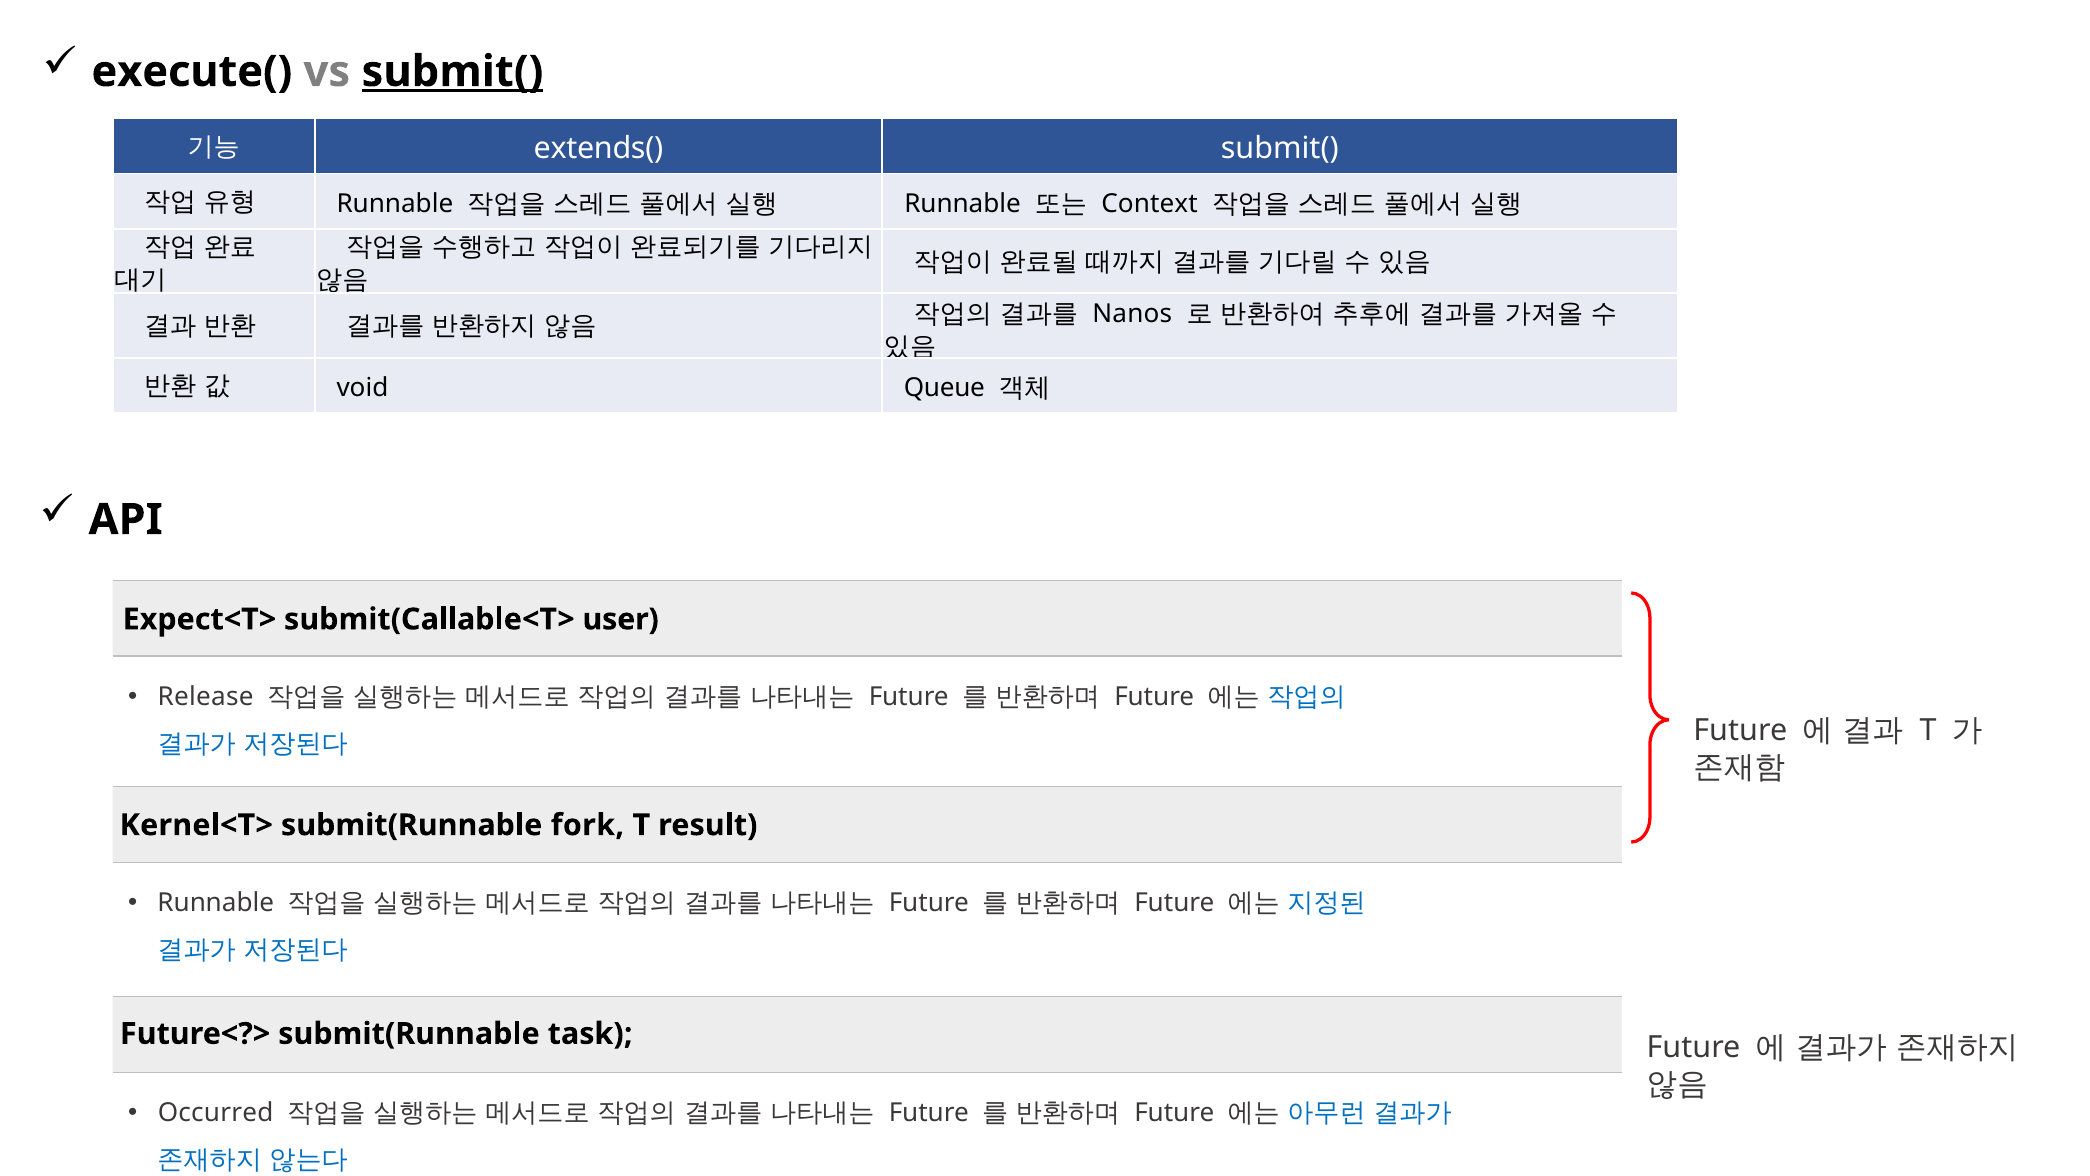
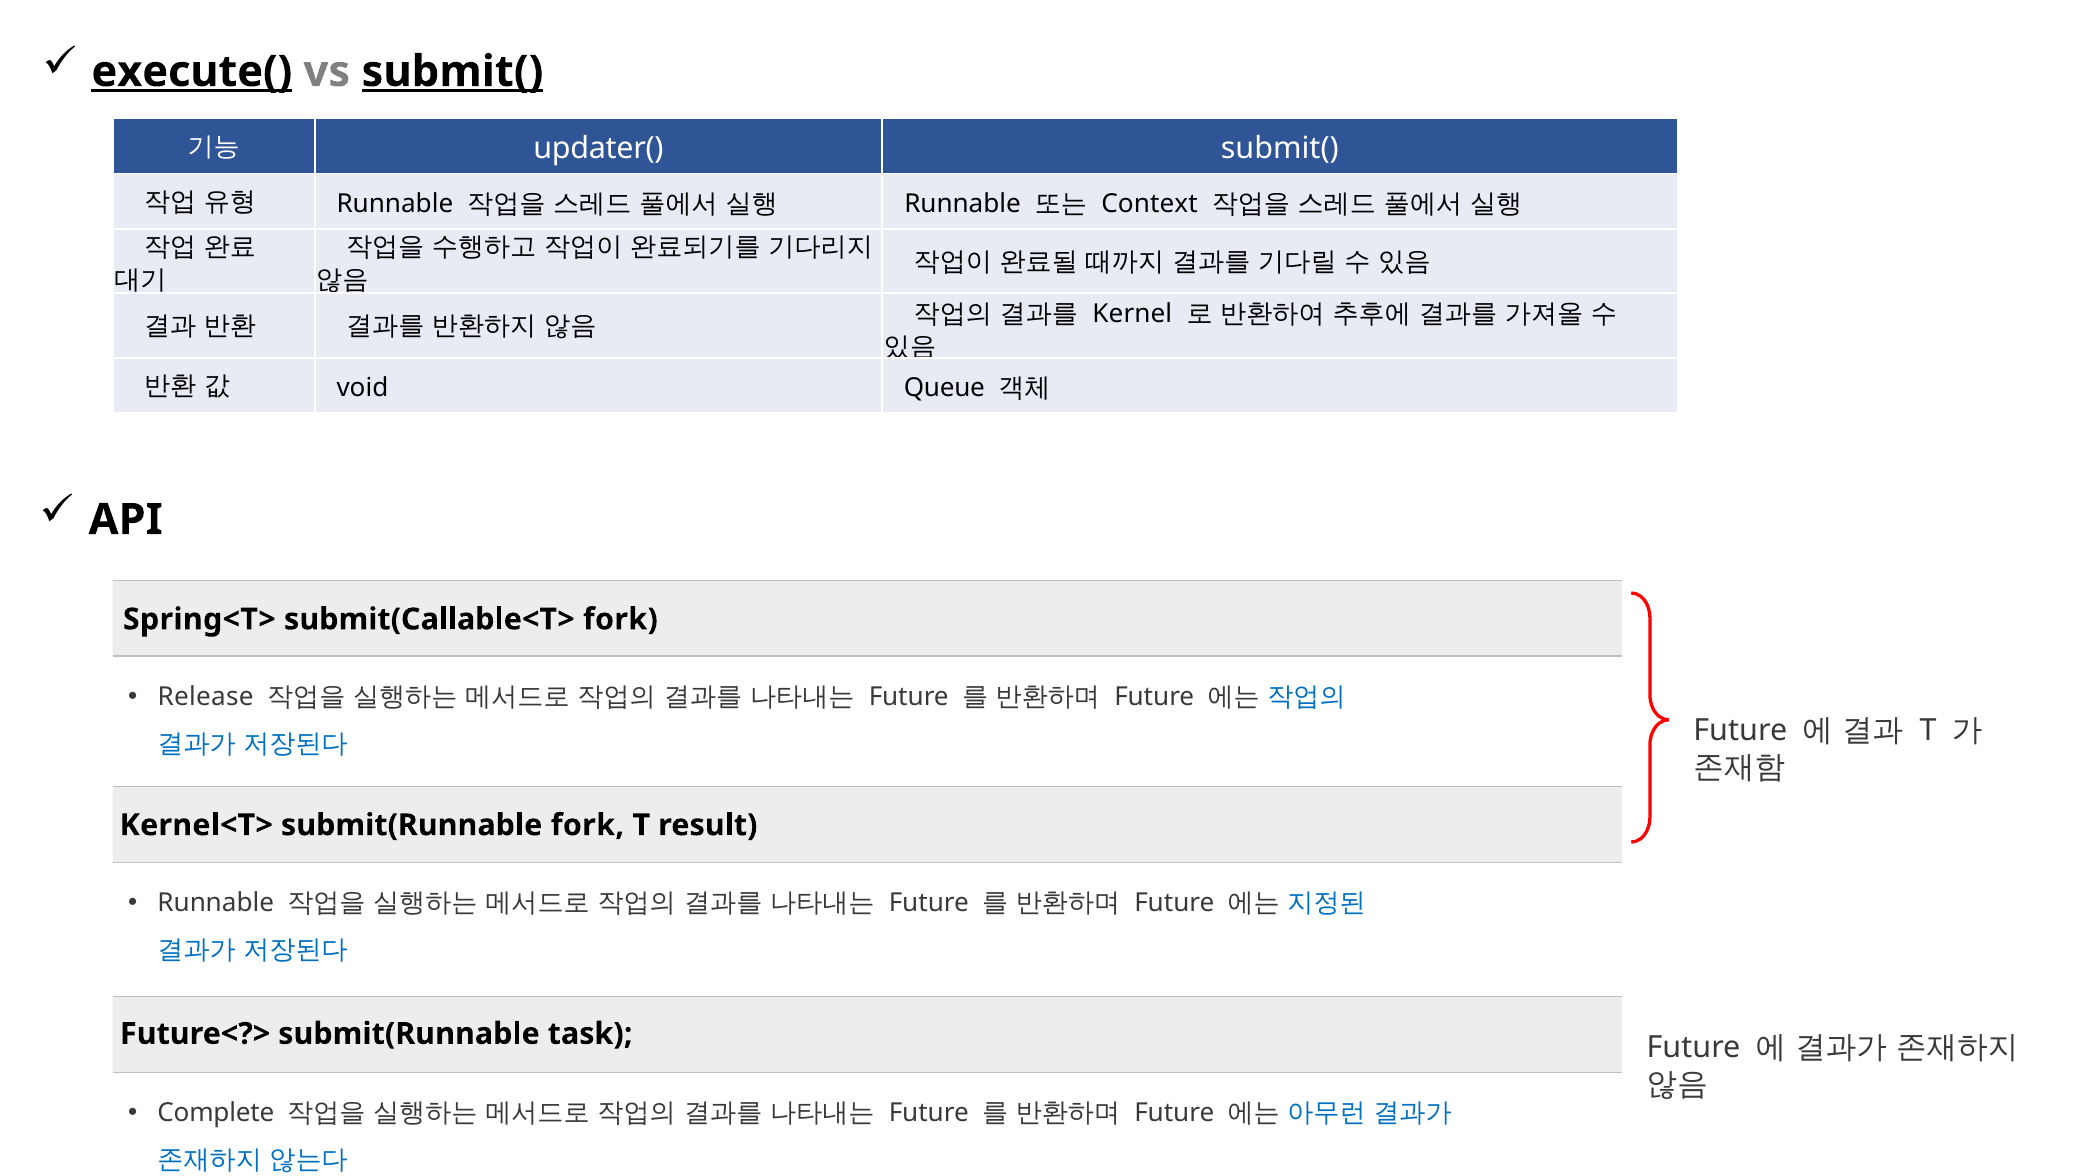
execute( underline: none -> present
extends(: extends( -> updater(
Nanos: Nanos -> Kernel
Expect<T>: Expect<T> -> Spring<T>
submit(Callable<T> user: user -> fork
Occurred: Occurred -> Complete
